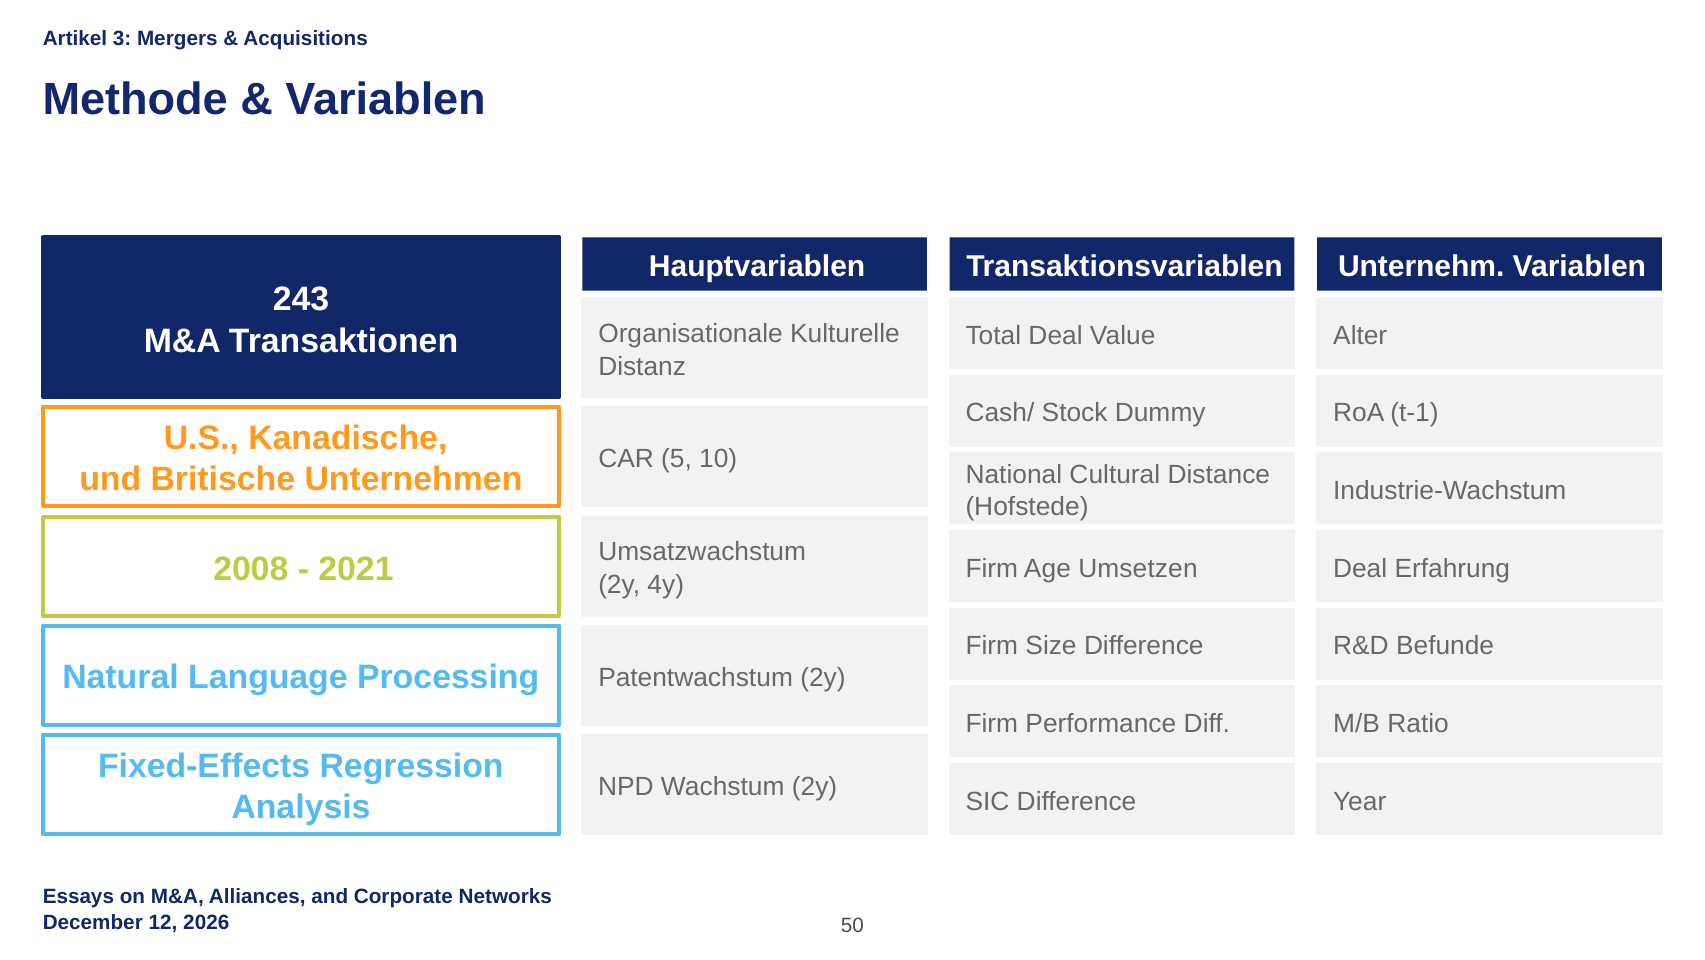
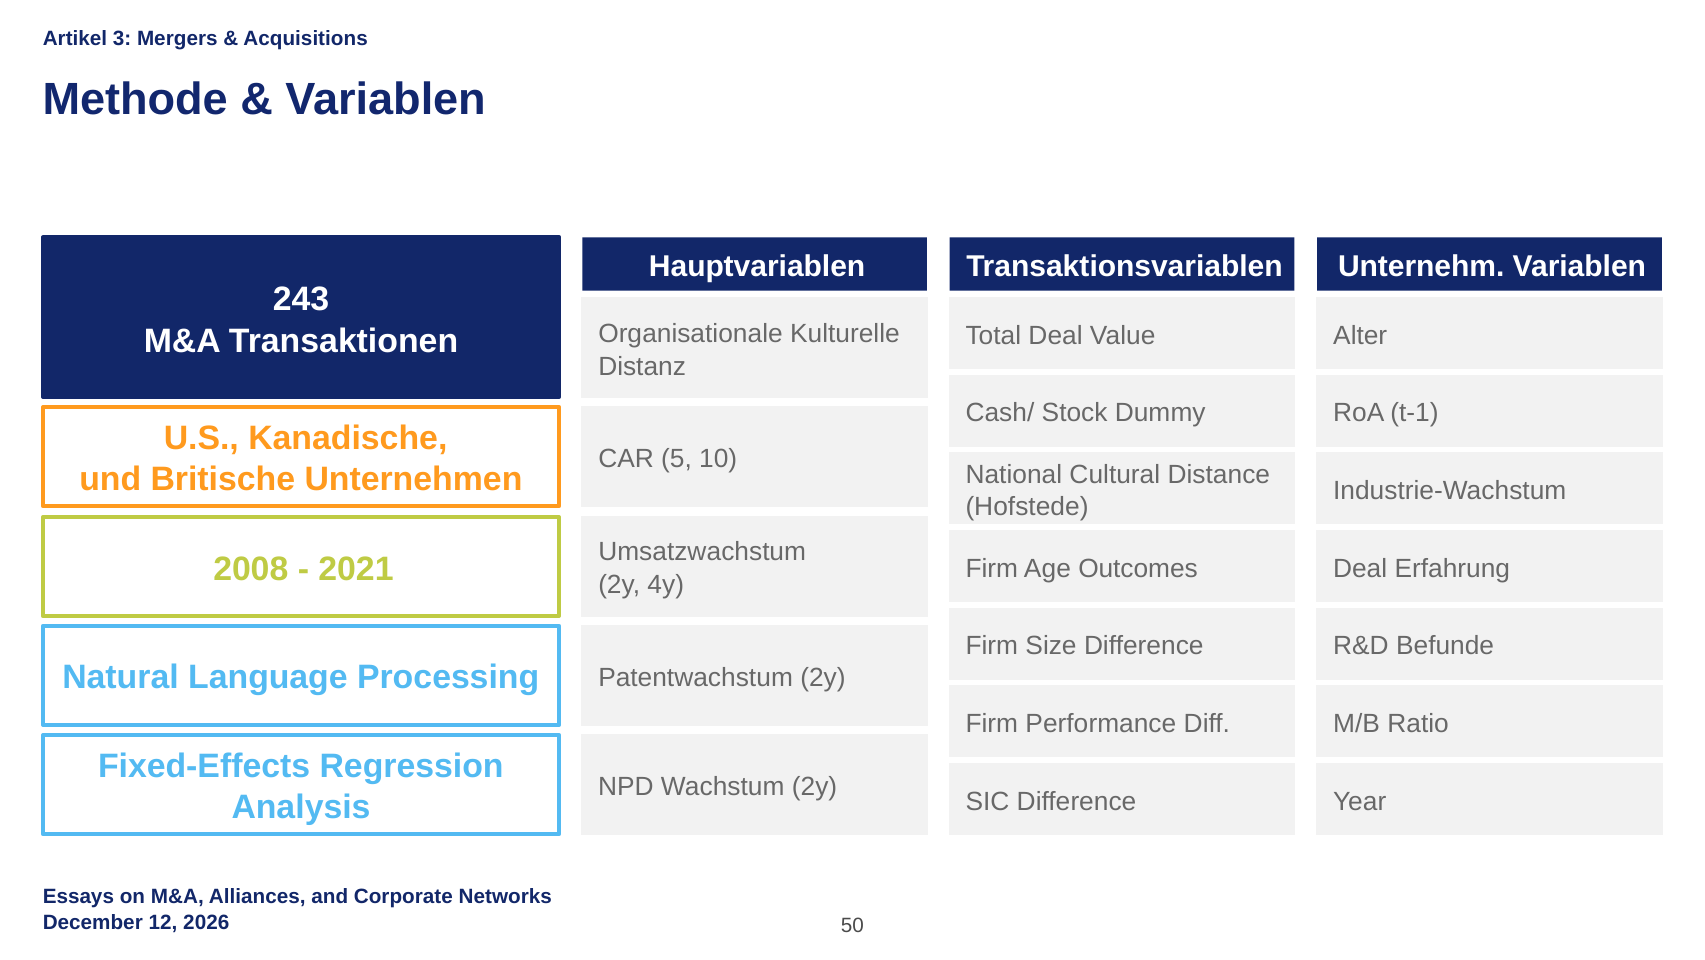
Umsetzen: Umsetzen -> Outcomes
